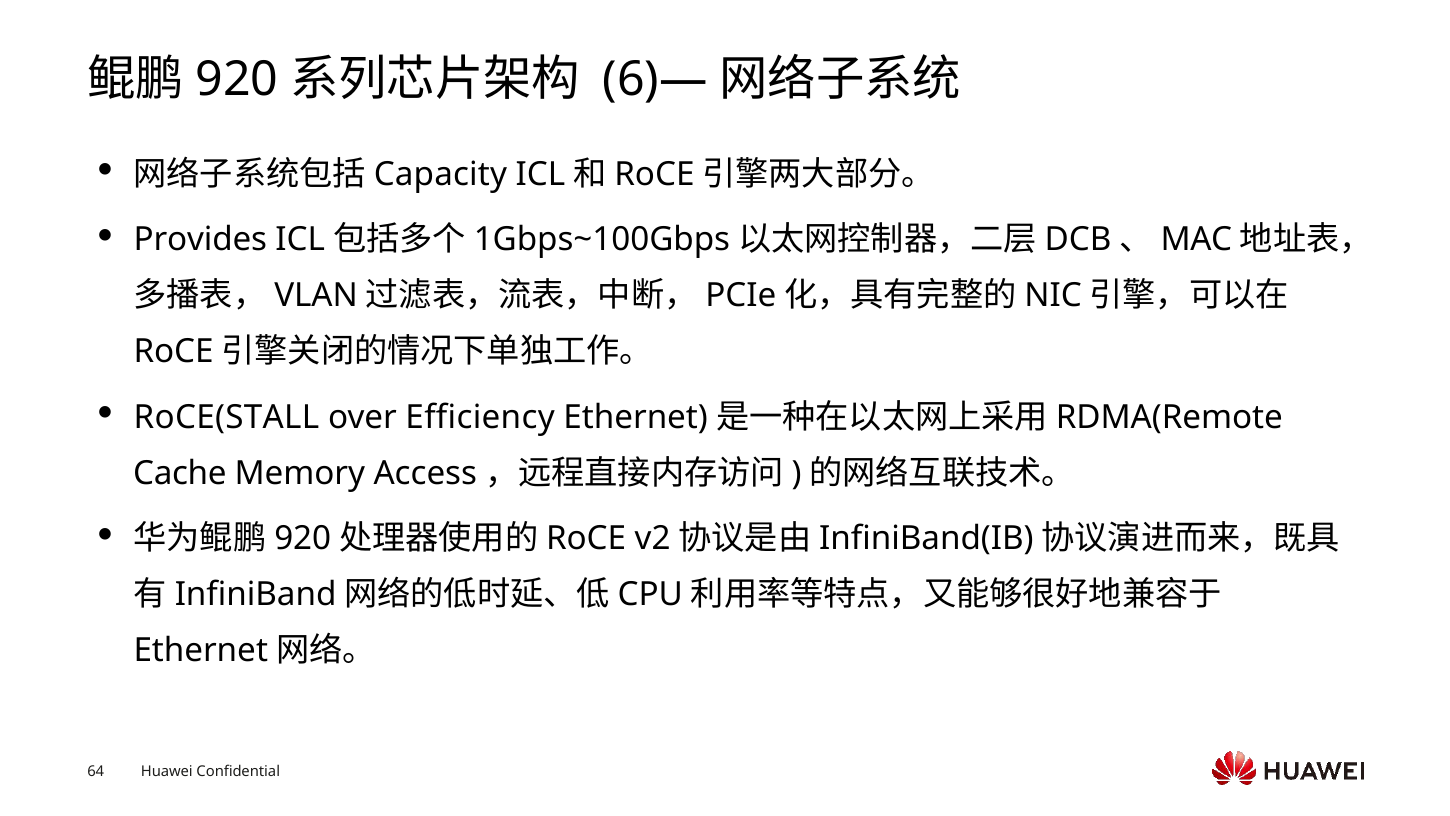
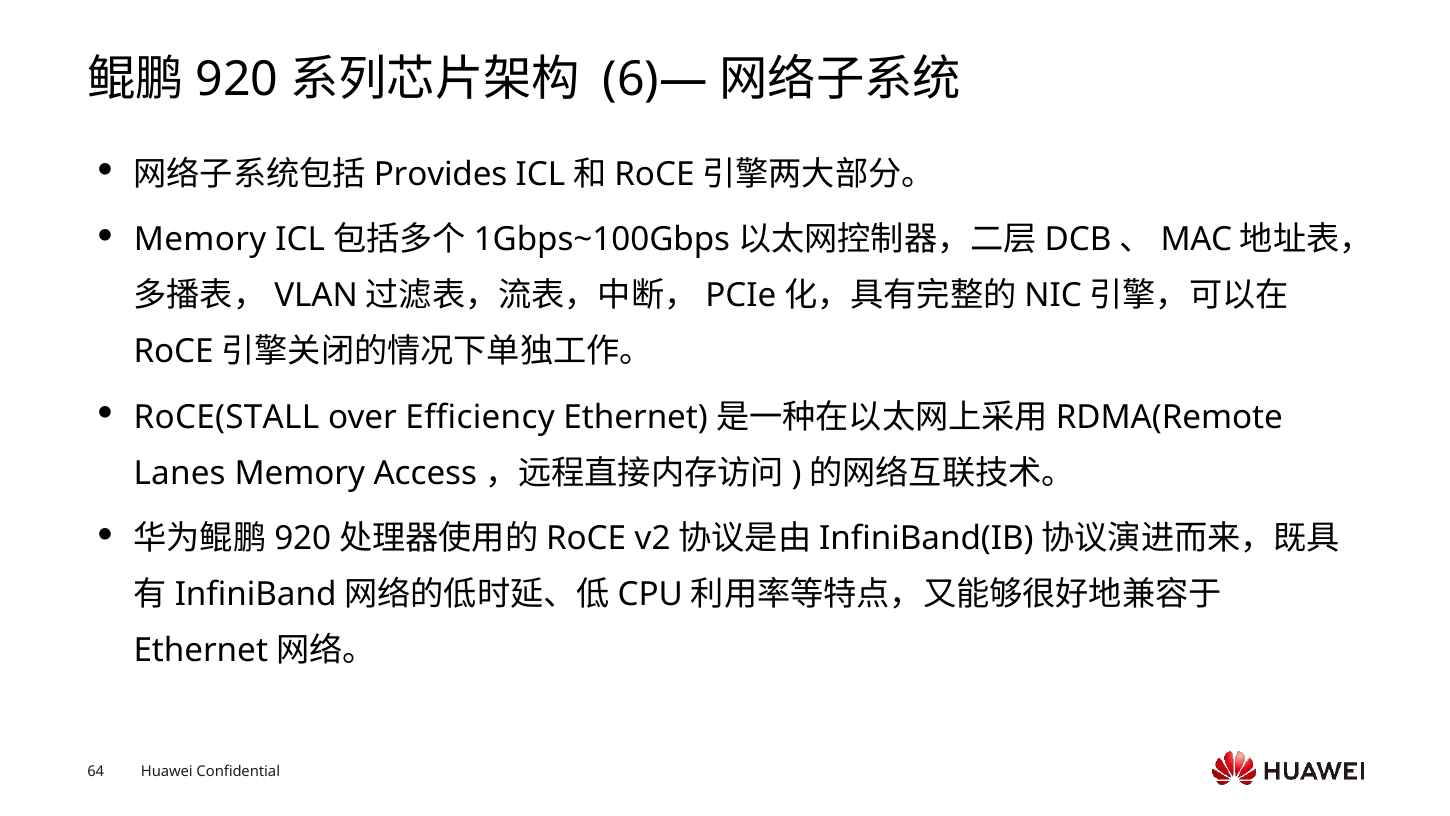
Capacity: Capacity -> Provides
Provides at (200, 240): Provides -> Memory
Cache: Cache -> Lanes
